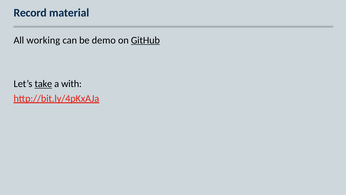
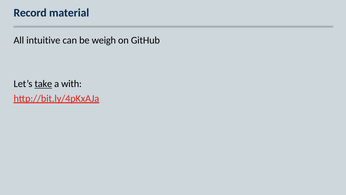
working: working -> intuitive
demo: demo -> weigh
GitHub underline: present -> none
